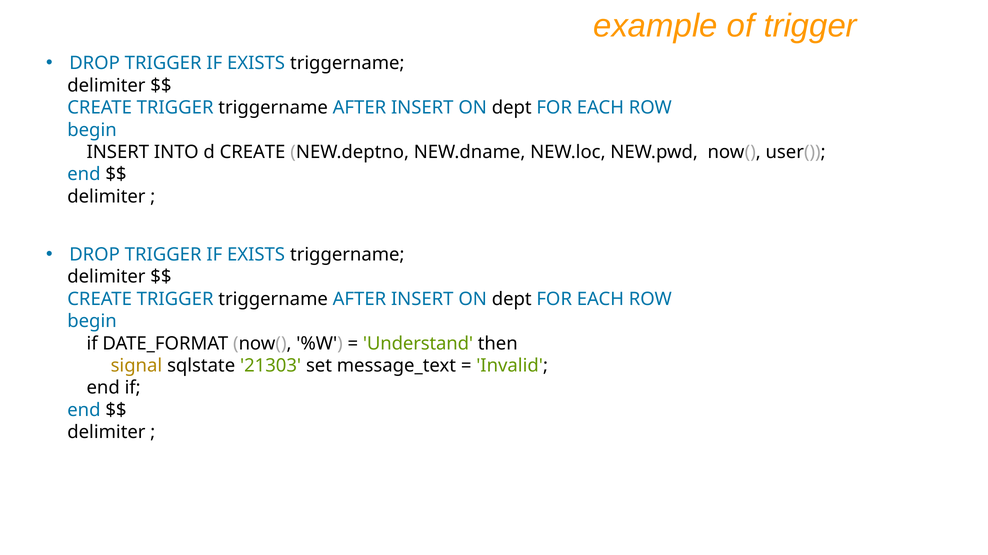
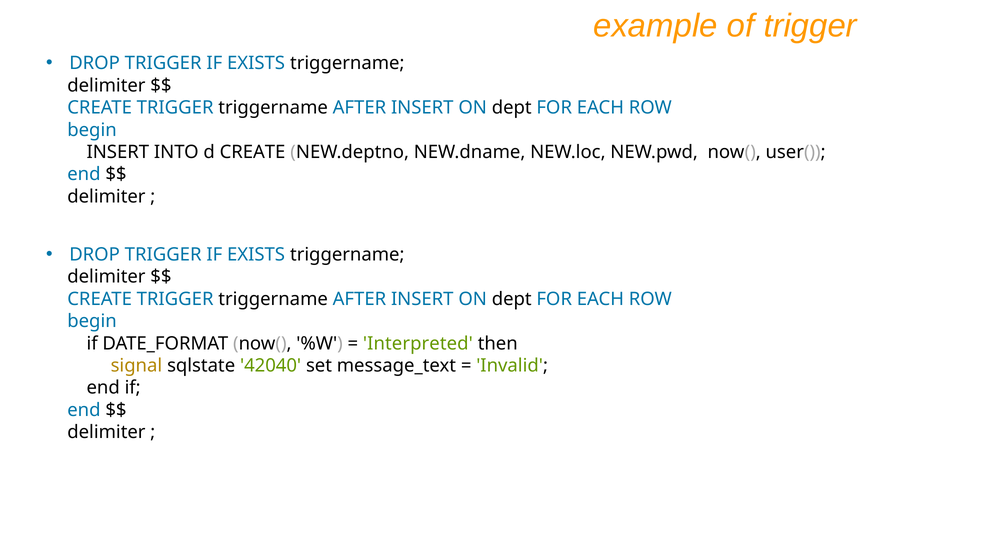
Understand: Understand -> Interpreted
21303: 21303 -> 42040
